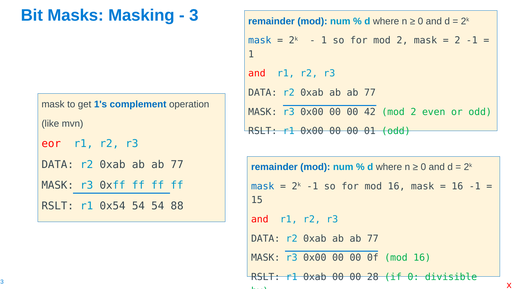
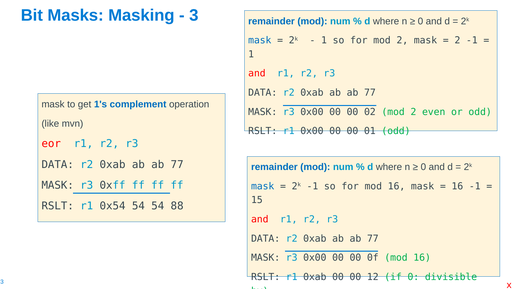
42: 42 -> 02
28: 28 -> 12
